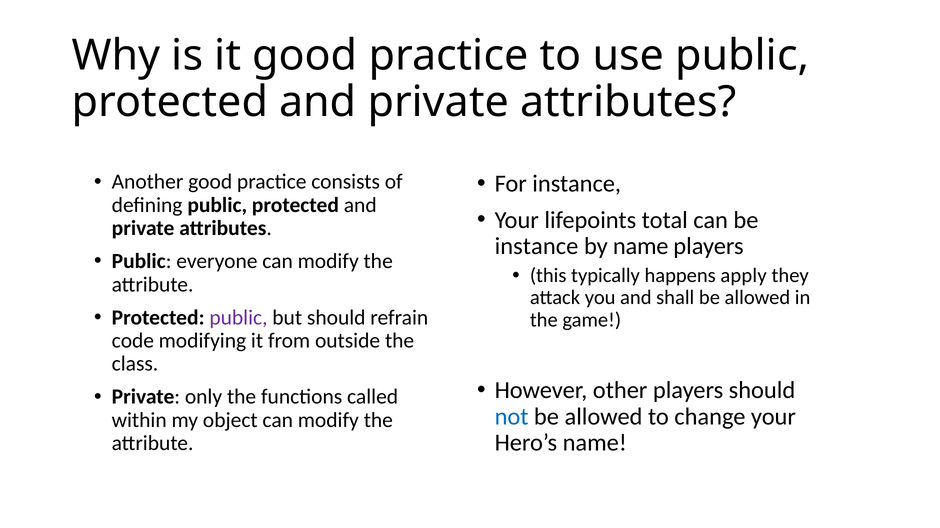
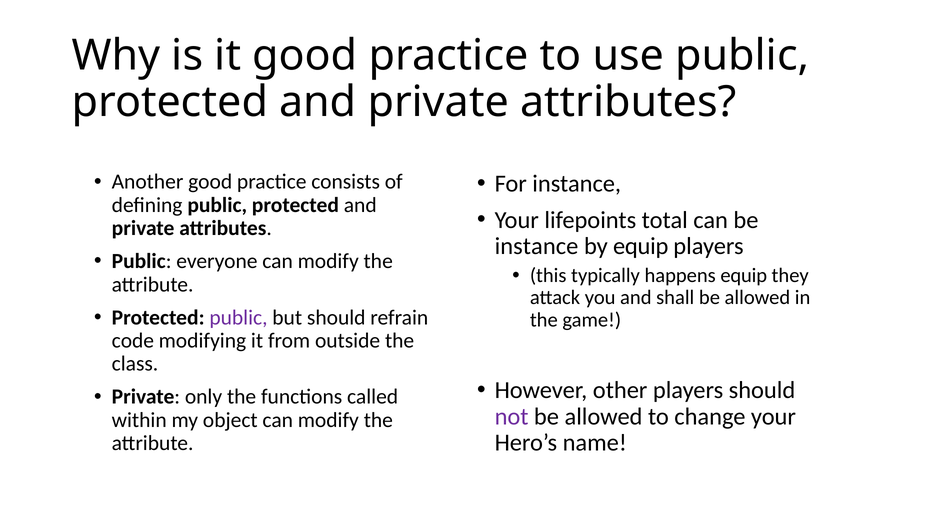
by name: name -> equip
happens apply: apply -> equip
not colour: blue -> purple
